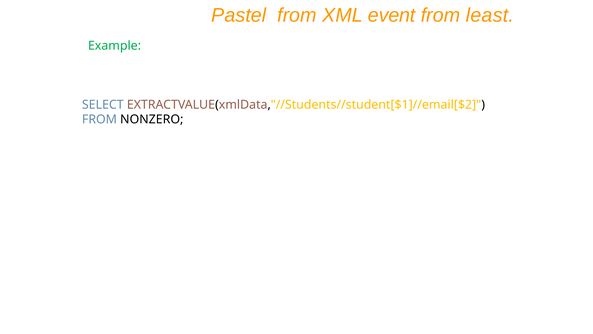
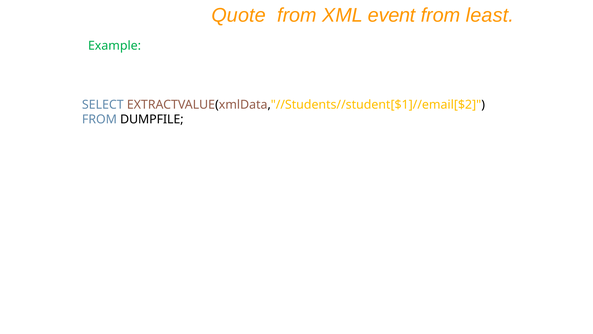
Pastel: Pastel -> Quote
NONZERO: NONZERO -> DUMPFILE
